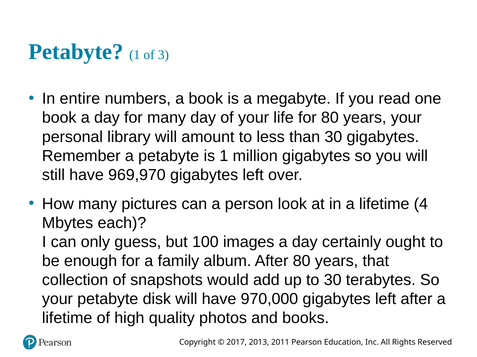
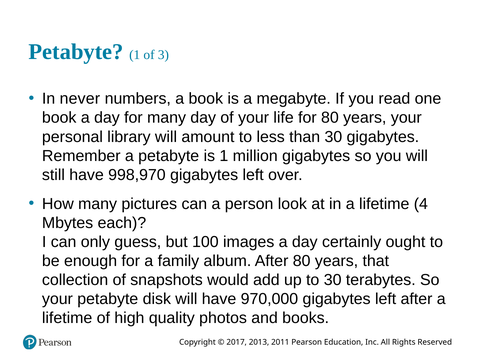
entire: entire -> never
969,970: 969,970 -> 998,970
